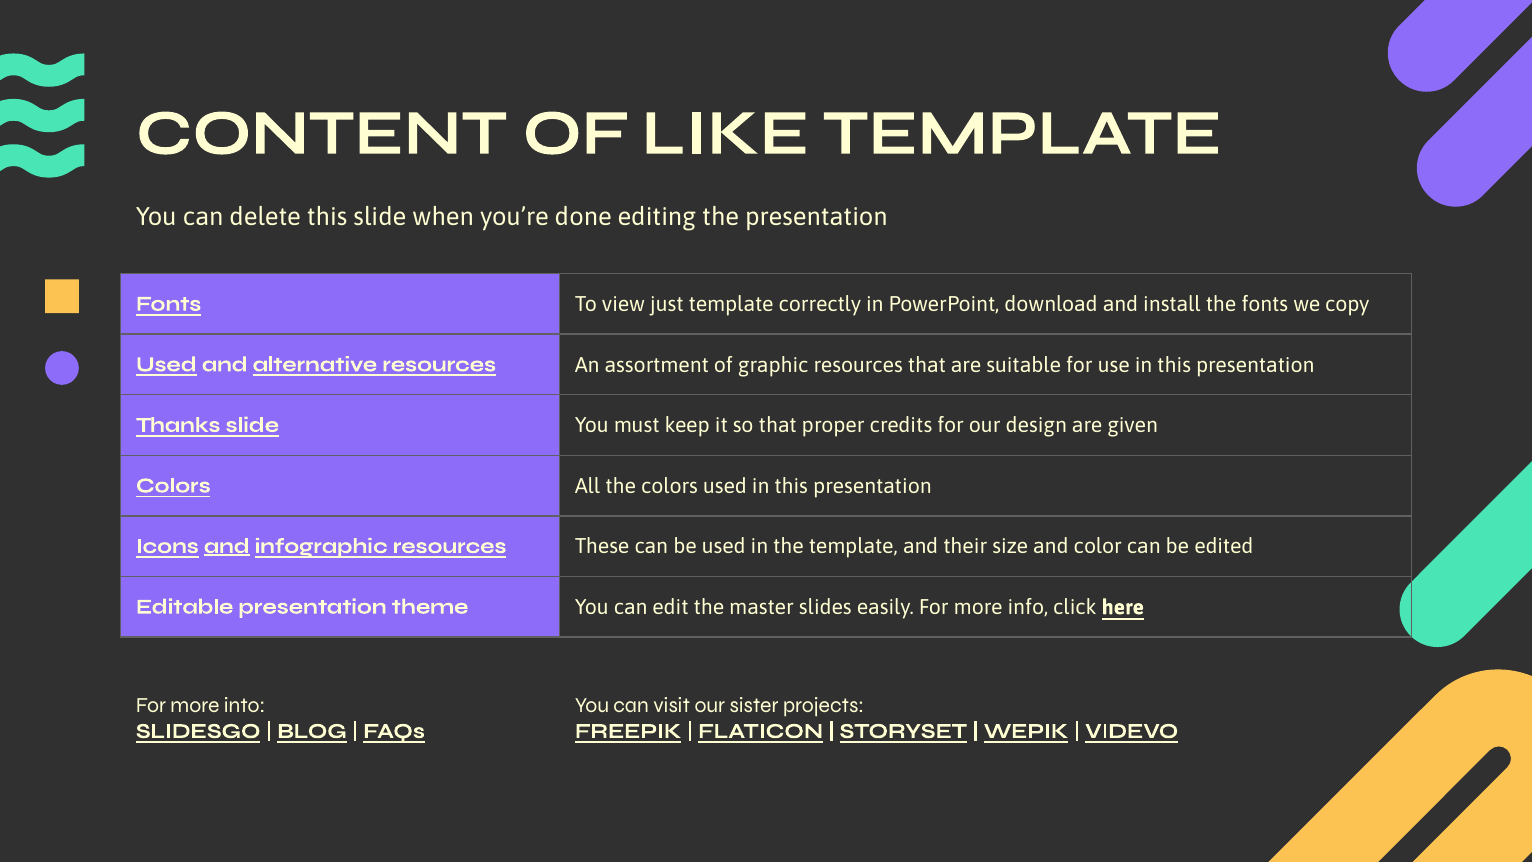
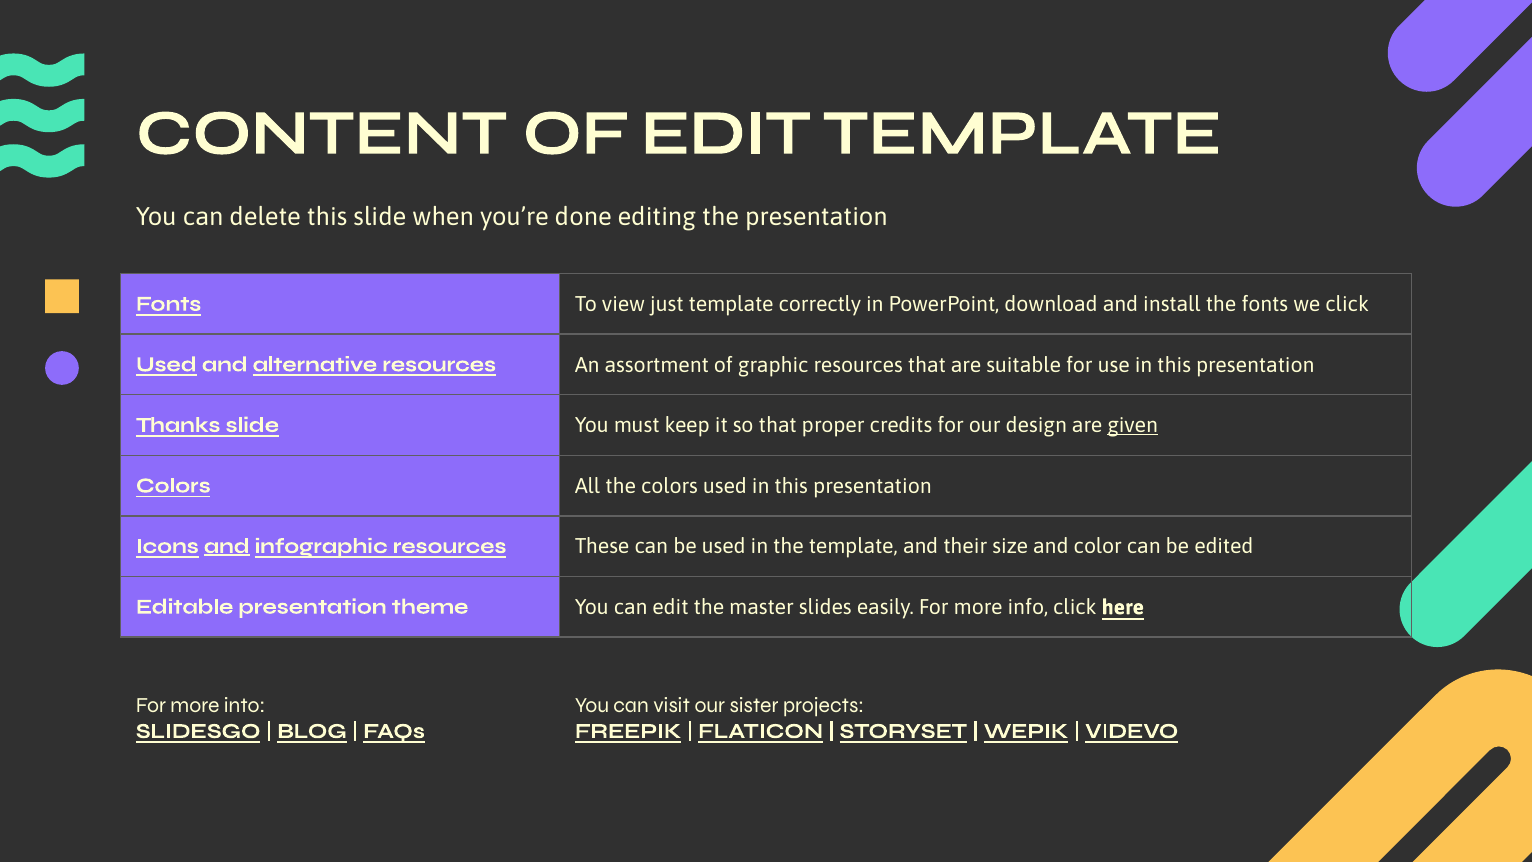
OF LIKE: LIKE -> EDIT
we copy: copy -> click
given underline: none -> present
